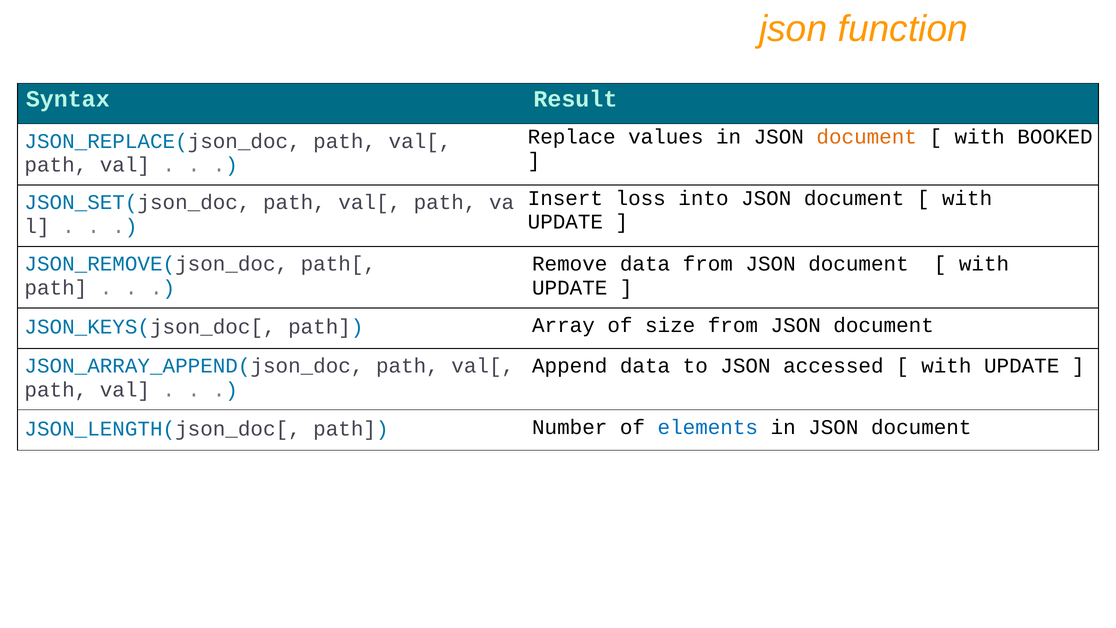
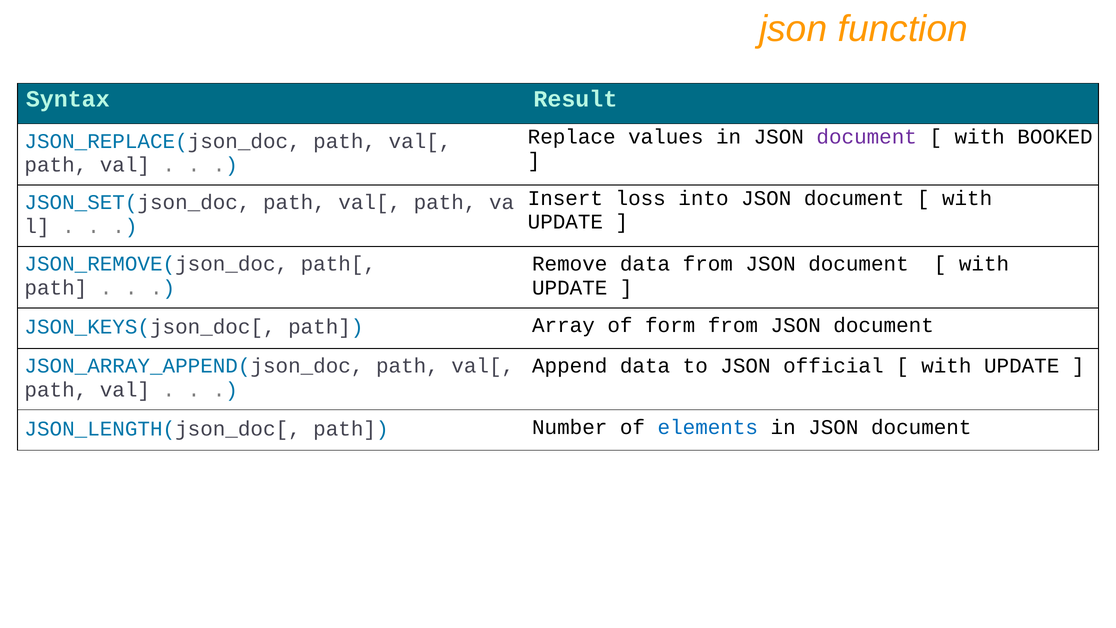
document at (867, 137) colour: orange -> purple
size: size -> form
accessed: accessed -> official
